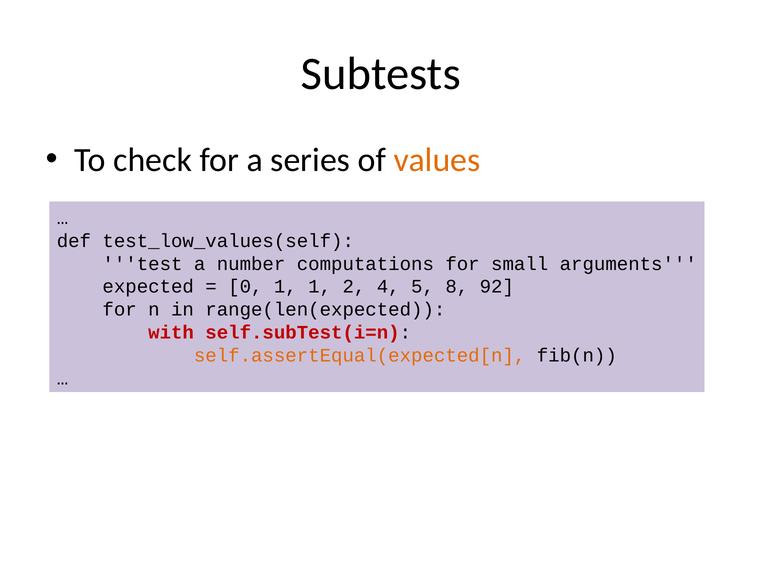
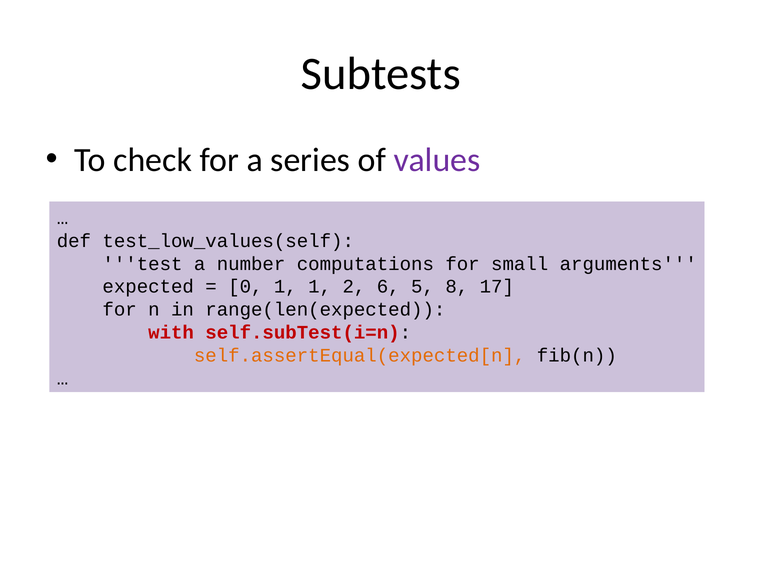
values colour: orange -> purple
4: 4 -> 6
92: 92 -> 17
